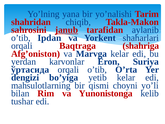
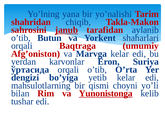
Ipdan: Ipdan -> Butun
shahriga: shahriga -> umumiy
Yunonistonga underline: none -> present
